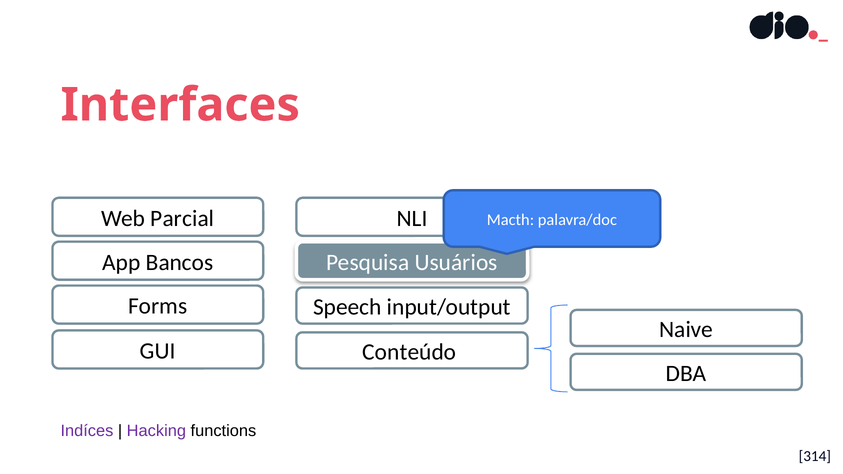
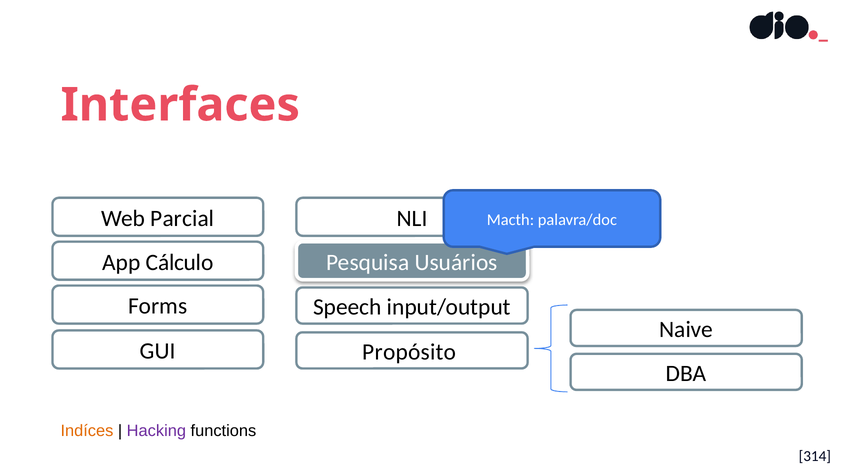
Bancos: Bancos -> Cálculo
Conteúdo: Conteúdo -> Propósito
Indíces colour: purple -> orange
